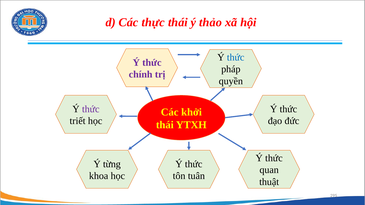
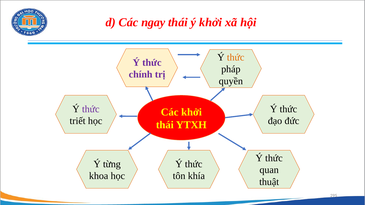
thực: thực -> ngay
ý thảo: thảo -> khởi
thức at (236, 57) colour: blue -> orange
tuân: tuân -> khía
